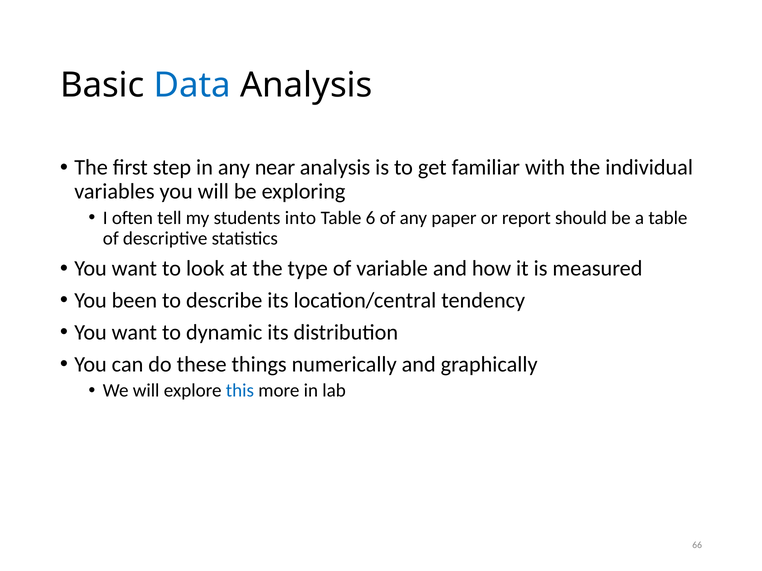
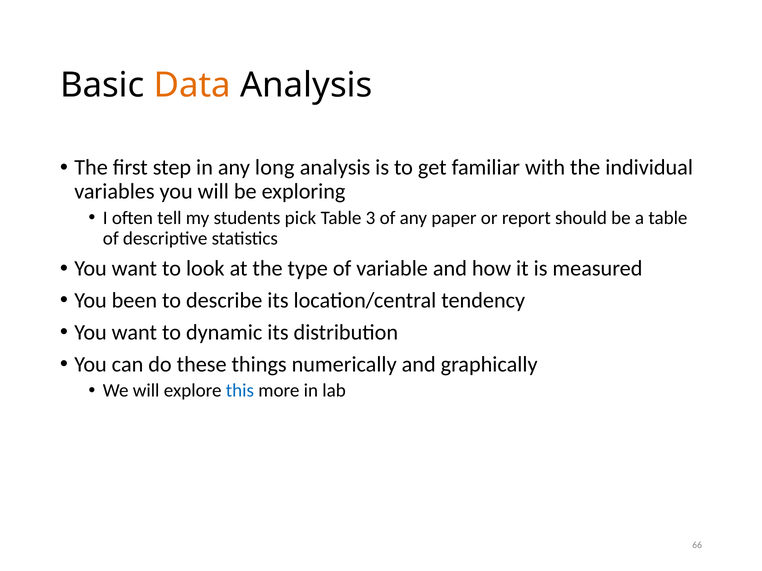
Data colour: blue -> orange
near: near -> long
into: into -> pick
6: 6 -> 3
